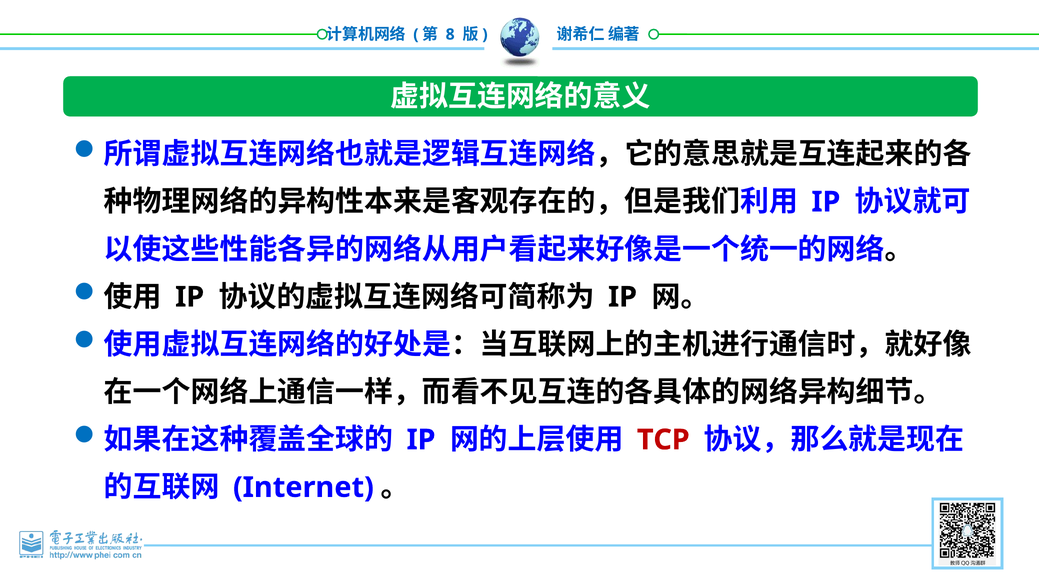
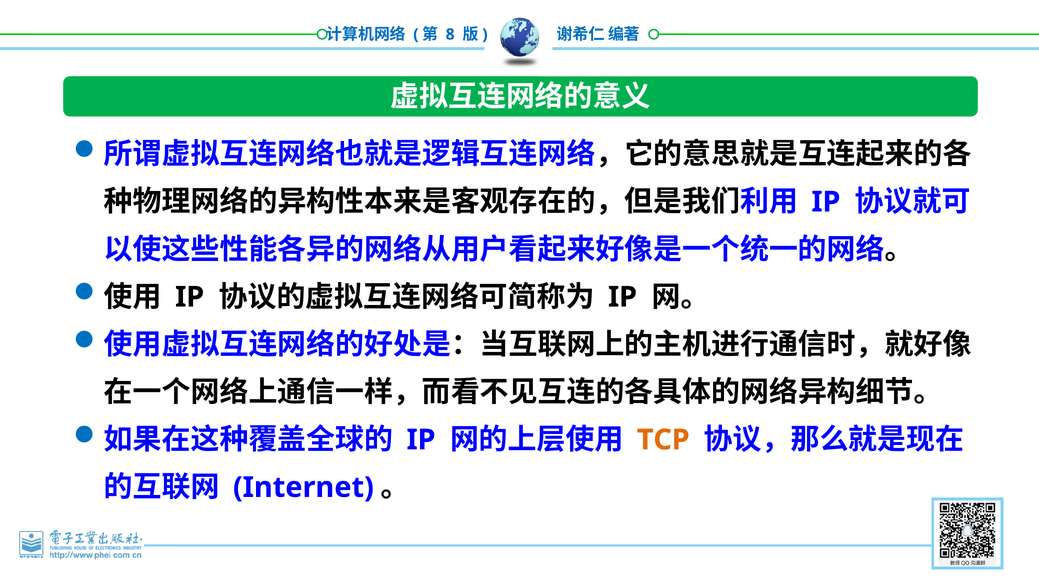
TCP colour: red -> orange
